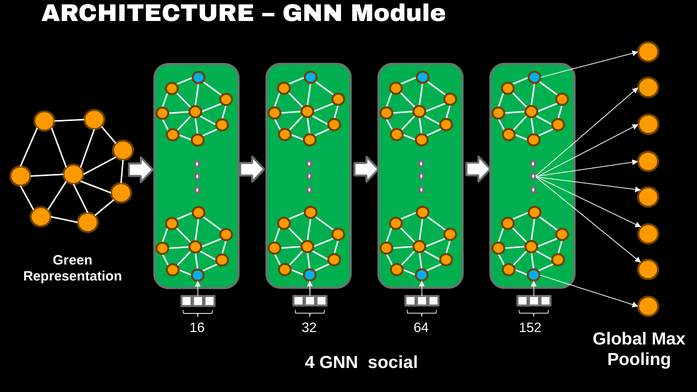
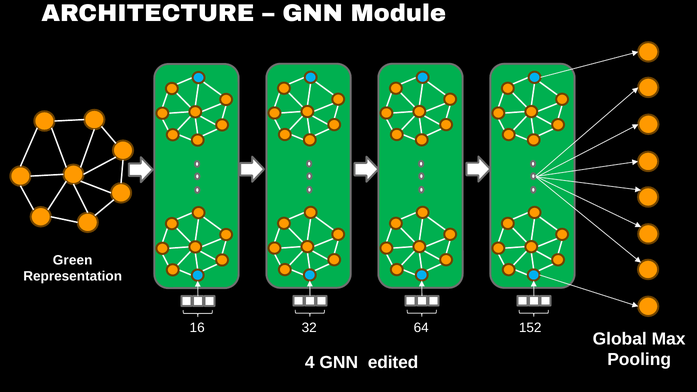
social: social -> edited
